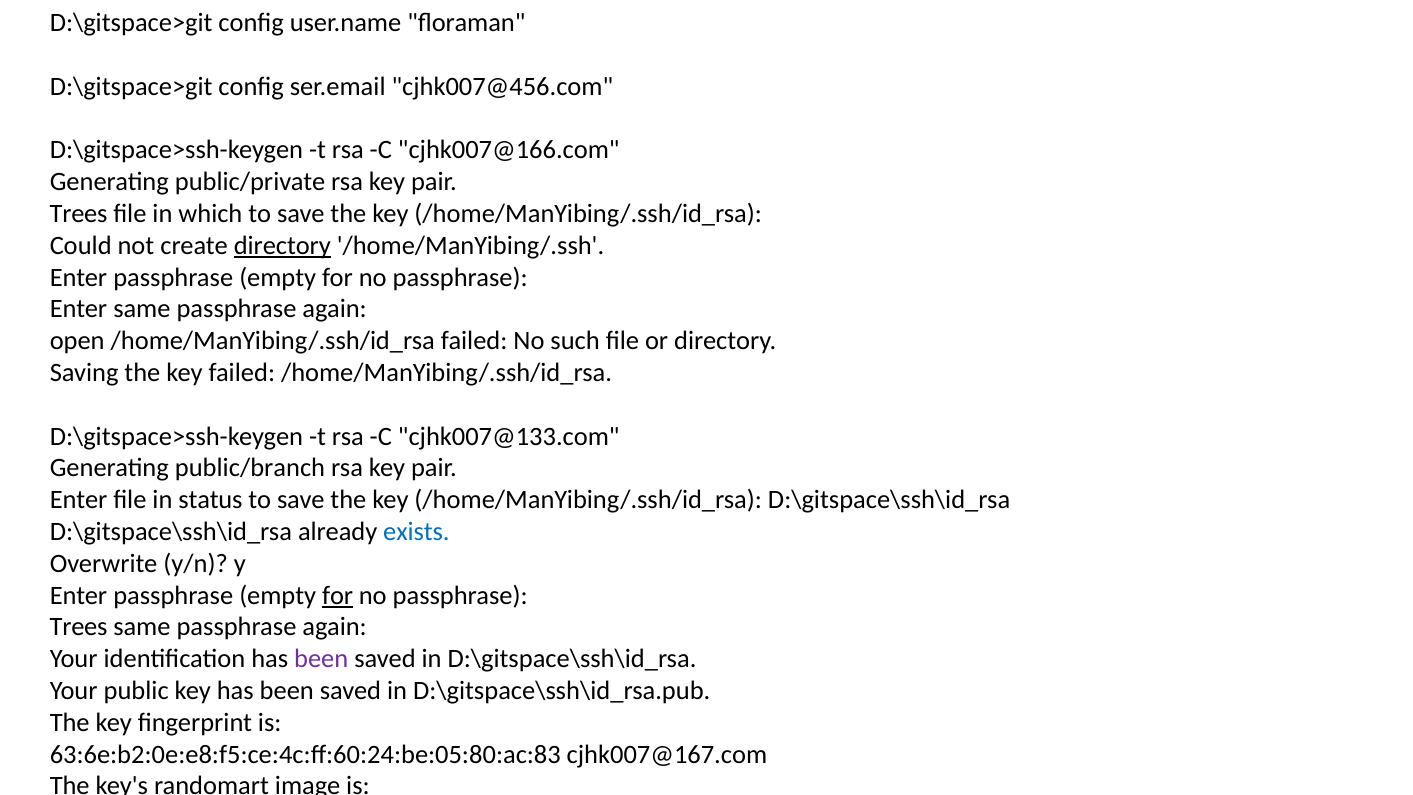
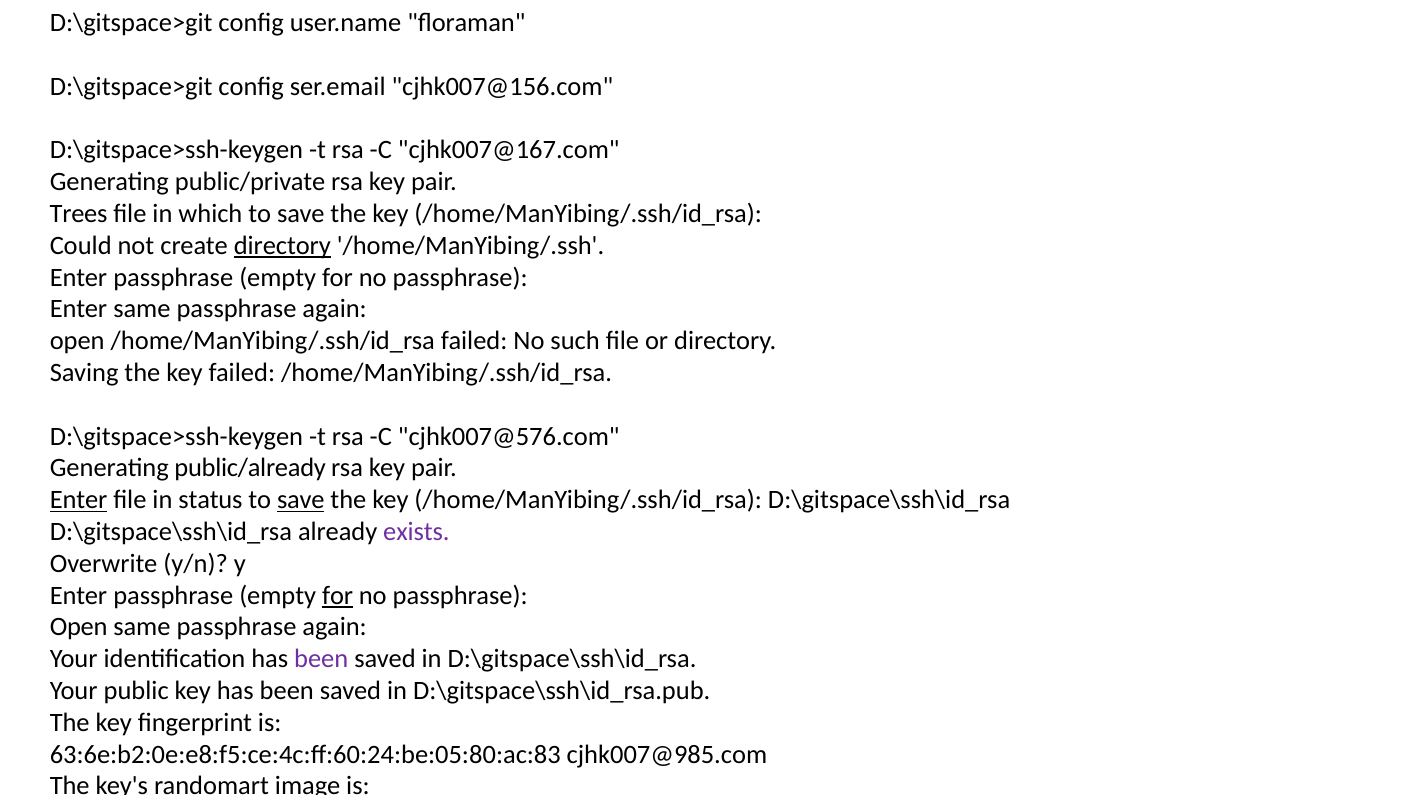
cjhk007@456.com: cjhk007@456.com -> cjhk007@156.com
cjhk007@166.com: cjhk007@166.com -> cjhk007@167.com
cjhk007@133.com: cjhk007@133.com -> cjhk007@576.com
public/branch: public/branch -> public/already
Enter at (79, 500) underline: none -> present
save at (301, 500) underline: none -> present
exists colour: blue -> purple
Trees at (79, 627): Trees -> Open
cjhk007@167.com: cjhk007@167.com -> cjhk007@985.com
